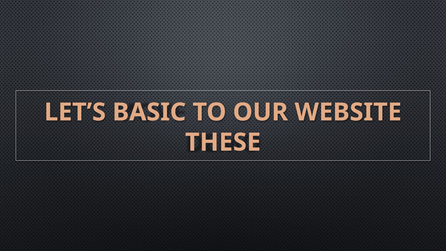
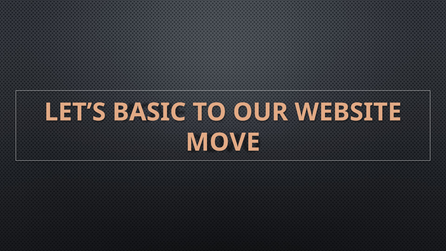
THESE: THESE -> MOVE
